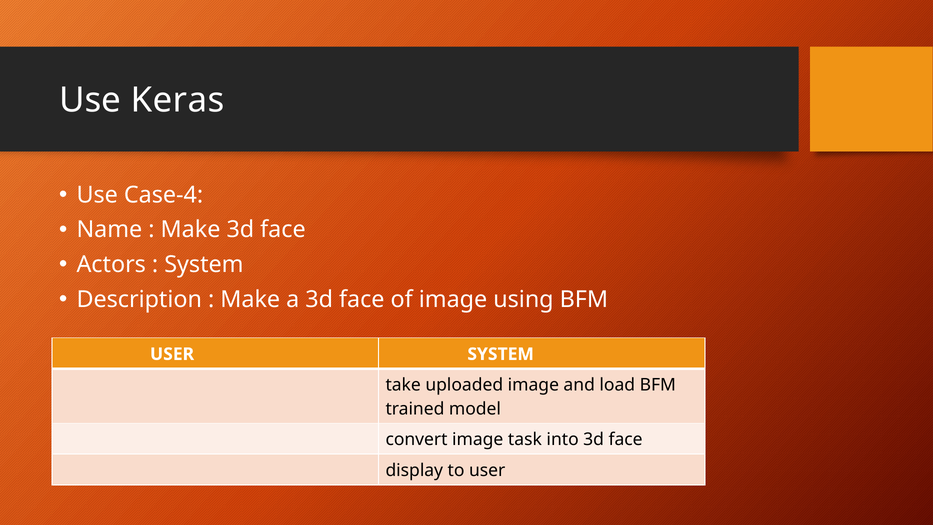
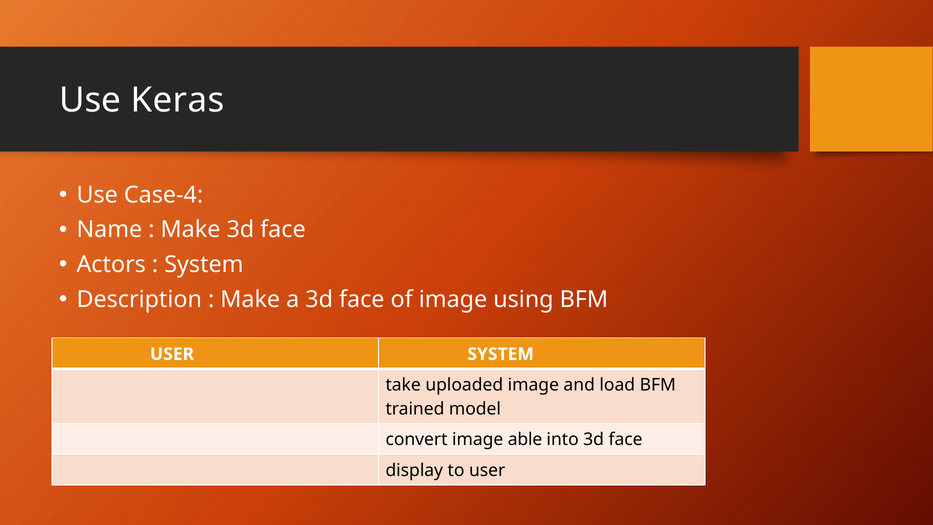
task: task -> able
